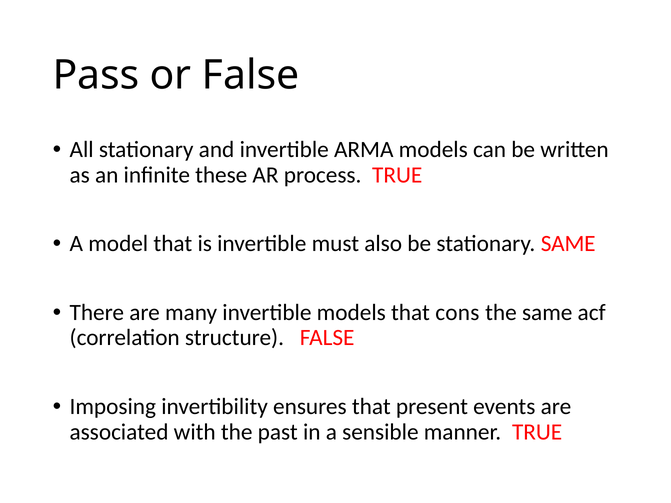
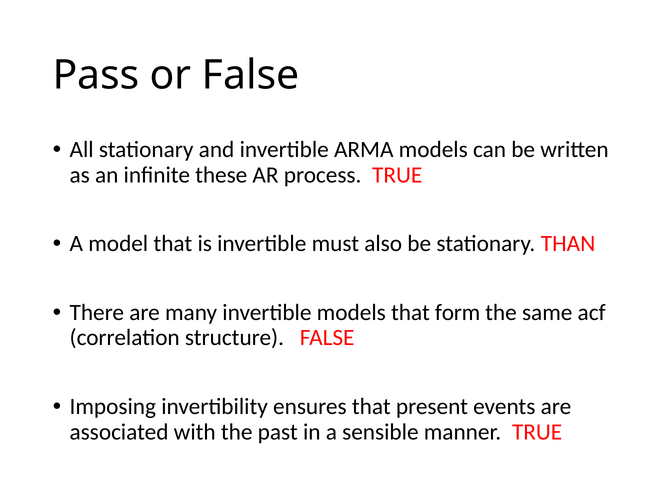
stationary SAME: SAME -> THAN
cons: cons -> form
